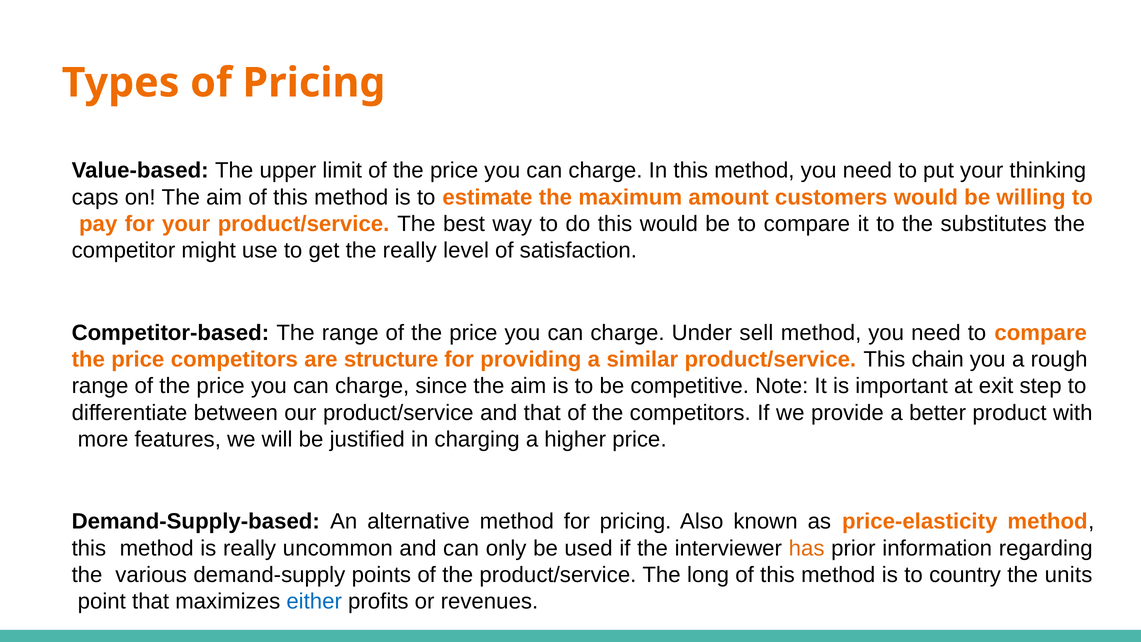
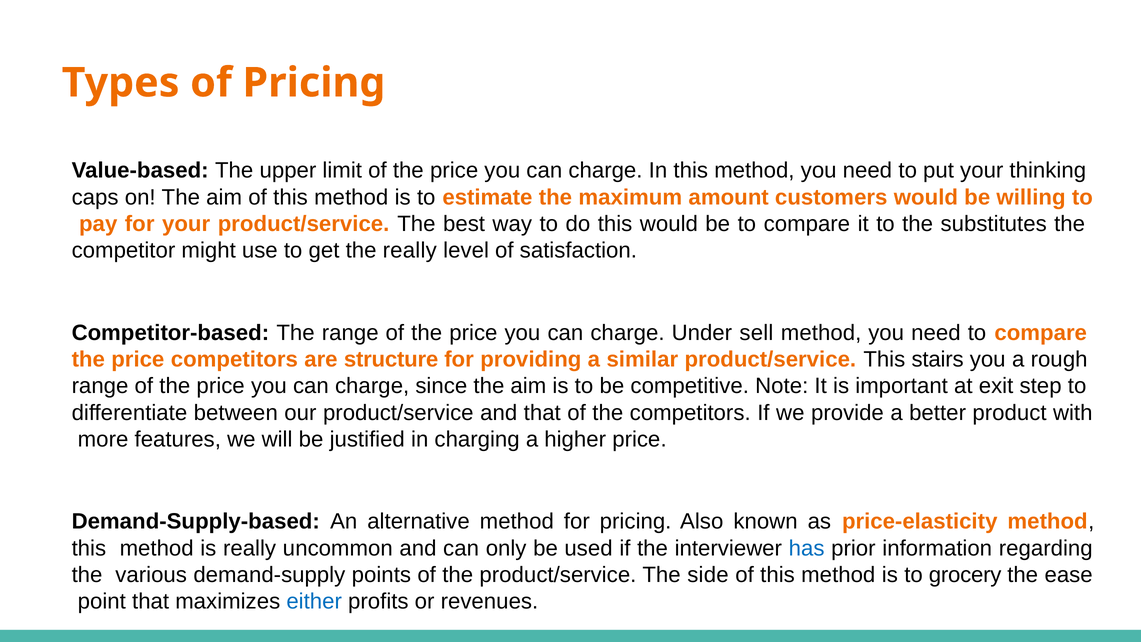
chain: chain -> stairs
has colour: orange -> blue
long: long -> side
country: country -> grocery
units: units -> ease
